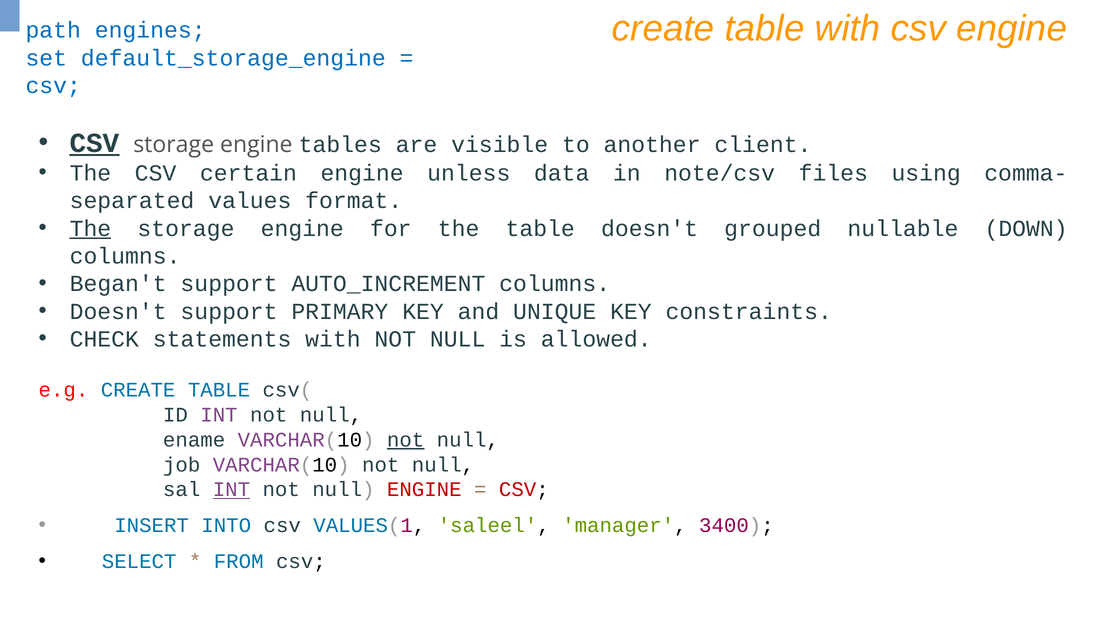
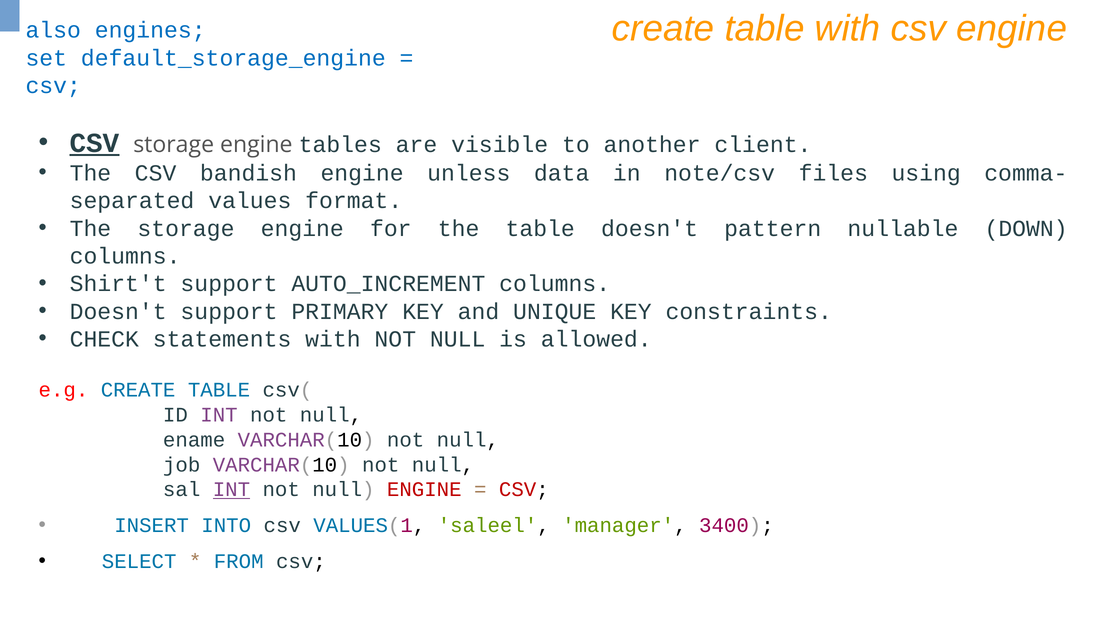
path: path -> also
certain: certain -> bandish
The at (90, 229) underline: present -> none
grouped: grouped -> pattern
Began't: Began't -> Shirt't
not at (406, 440) underline: present -> none
